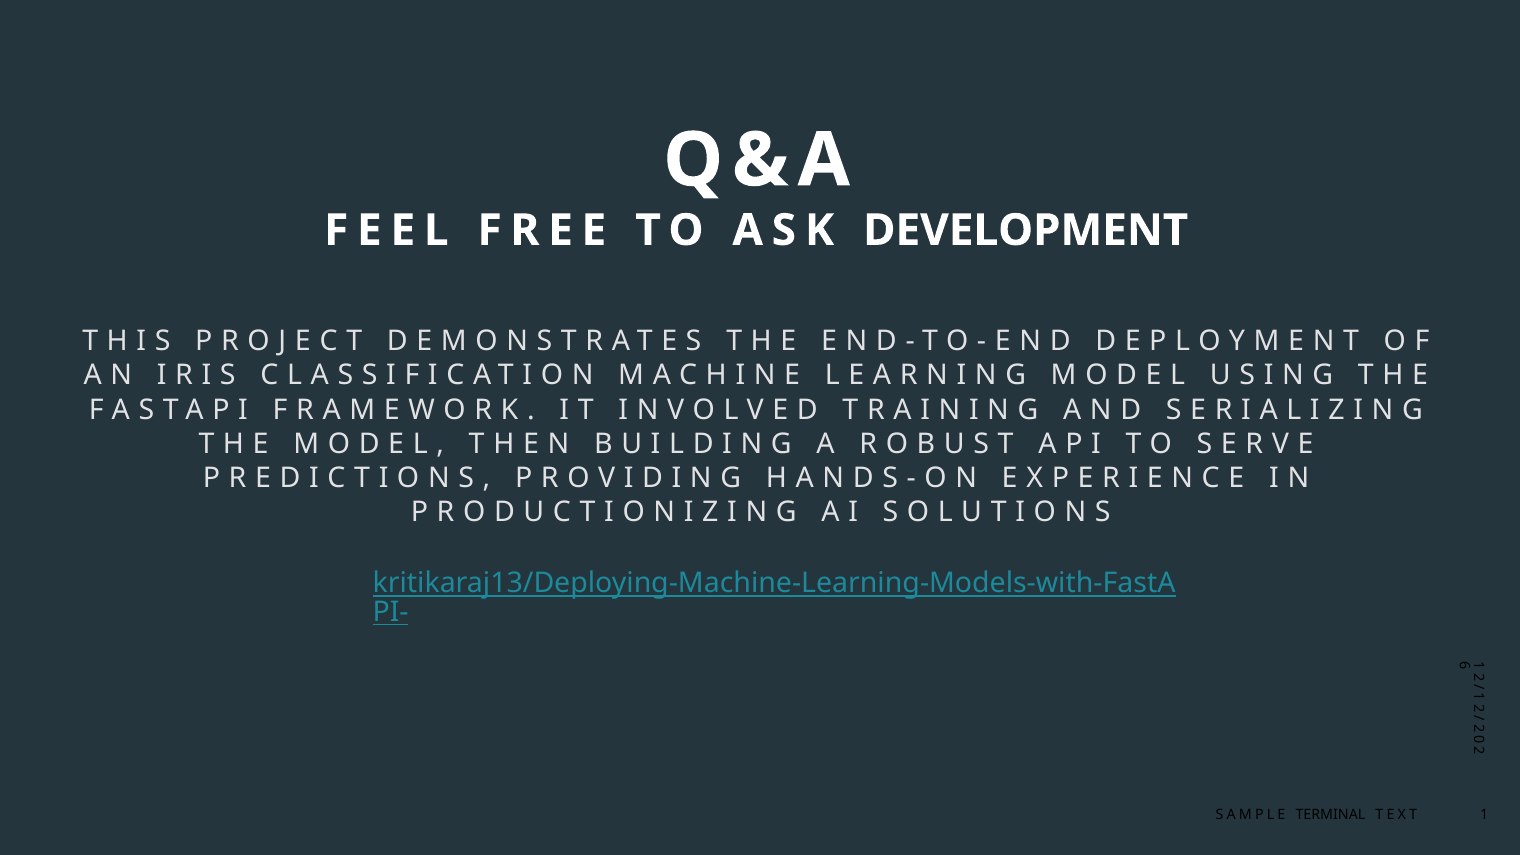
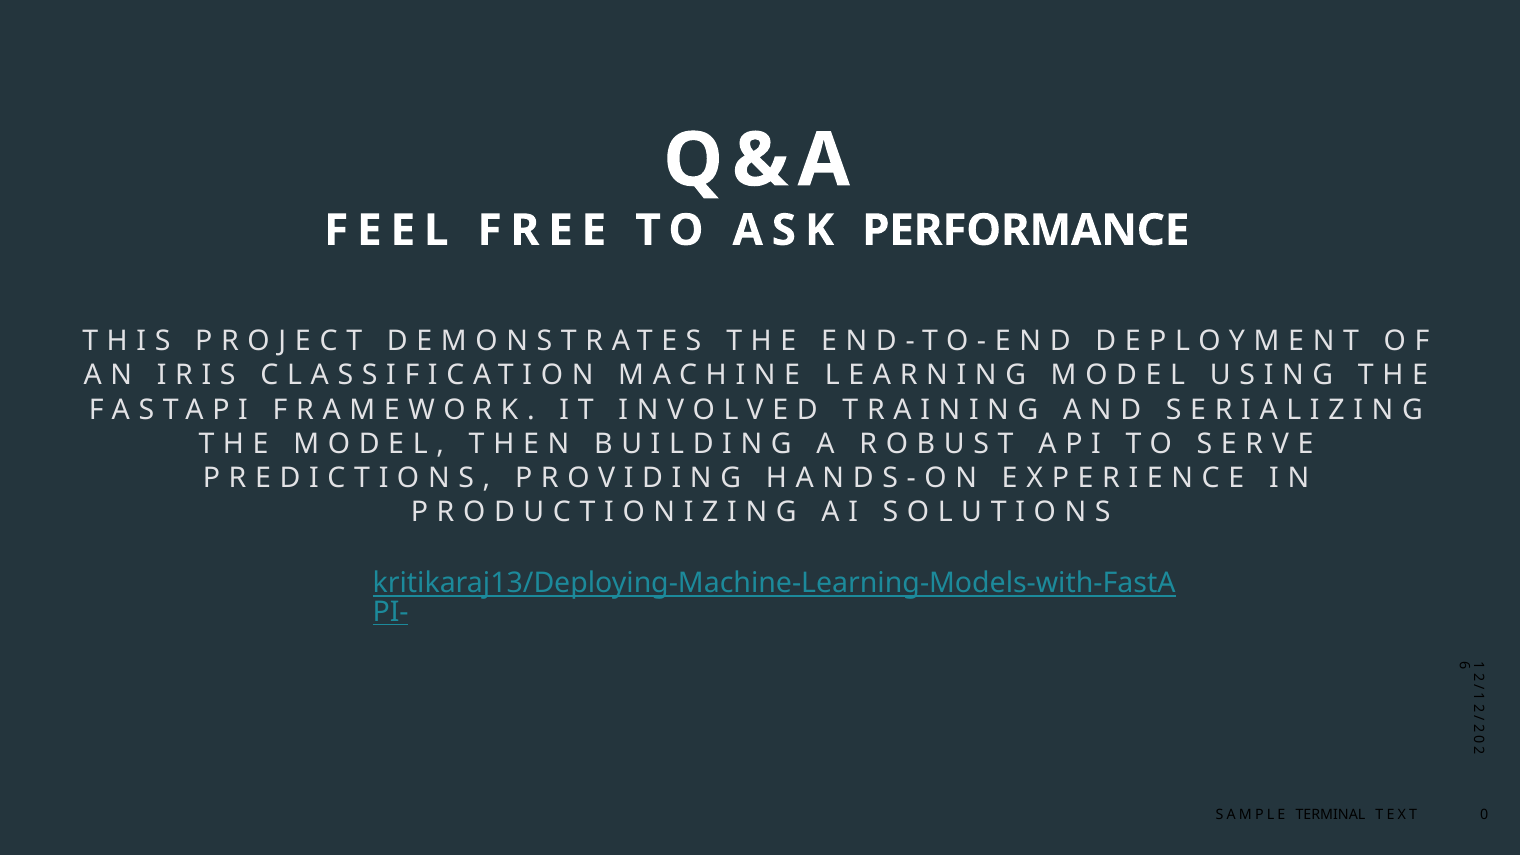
DEVELOPMENT: DEVELOPMENT -> PERFORMANCE
TEXT 1: 1 -> 0
